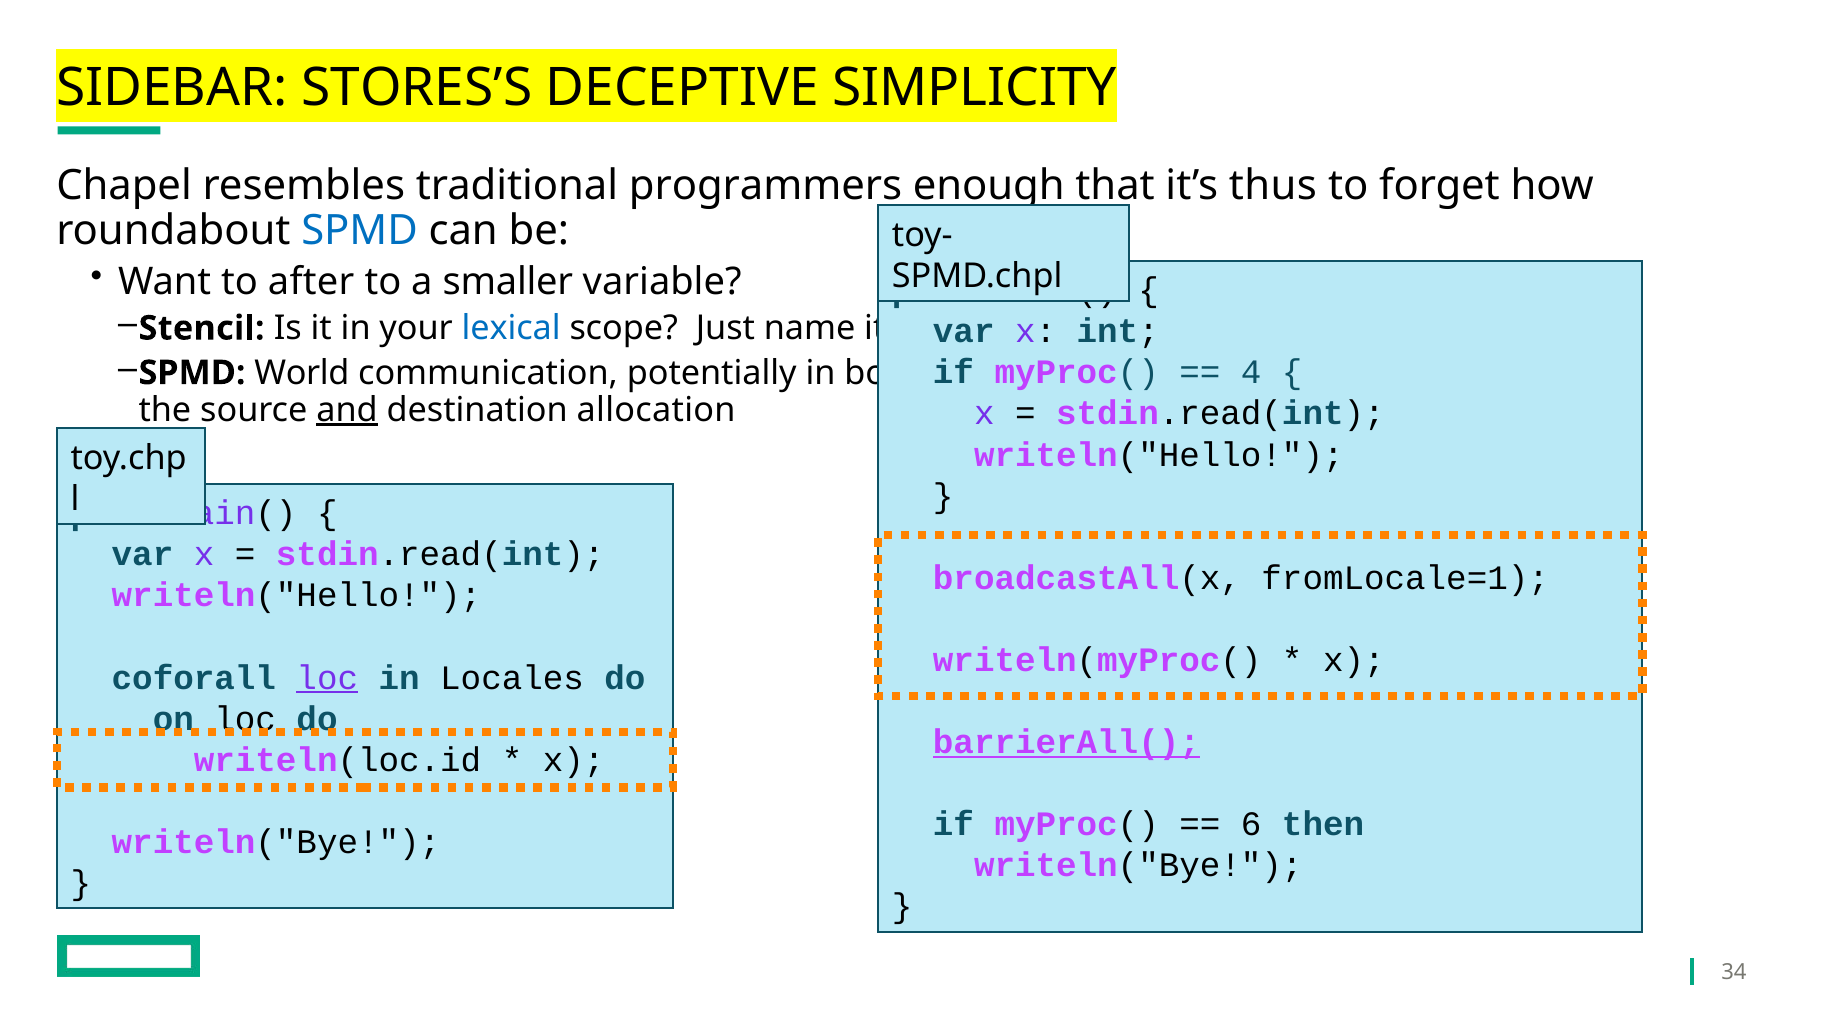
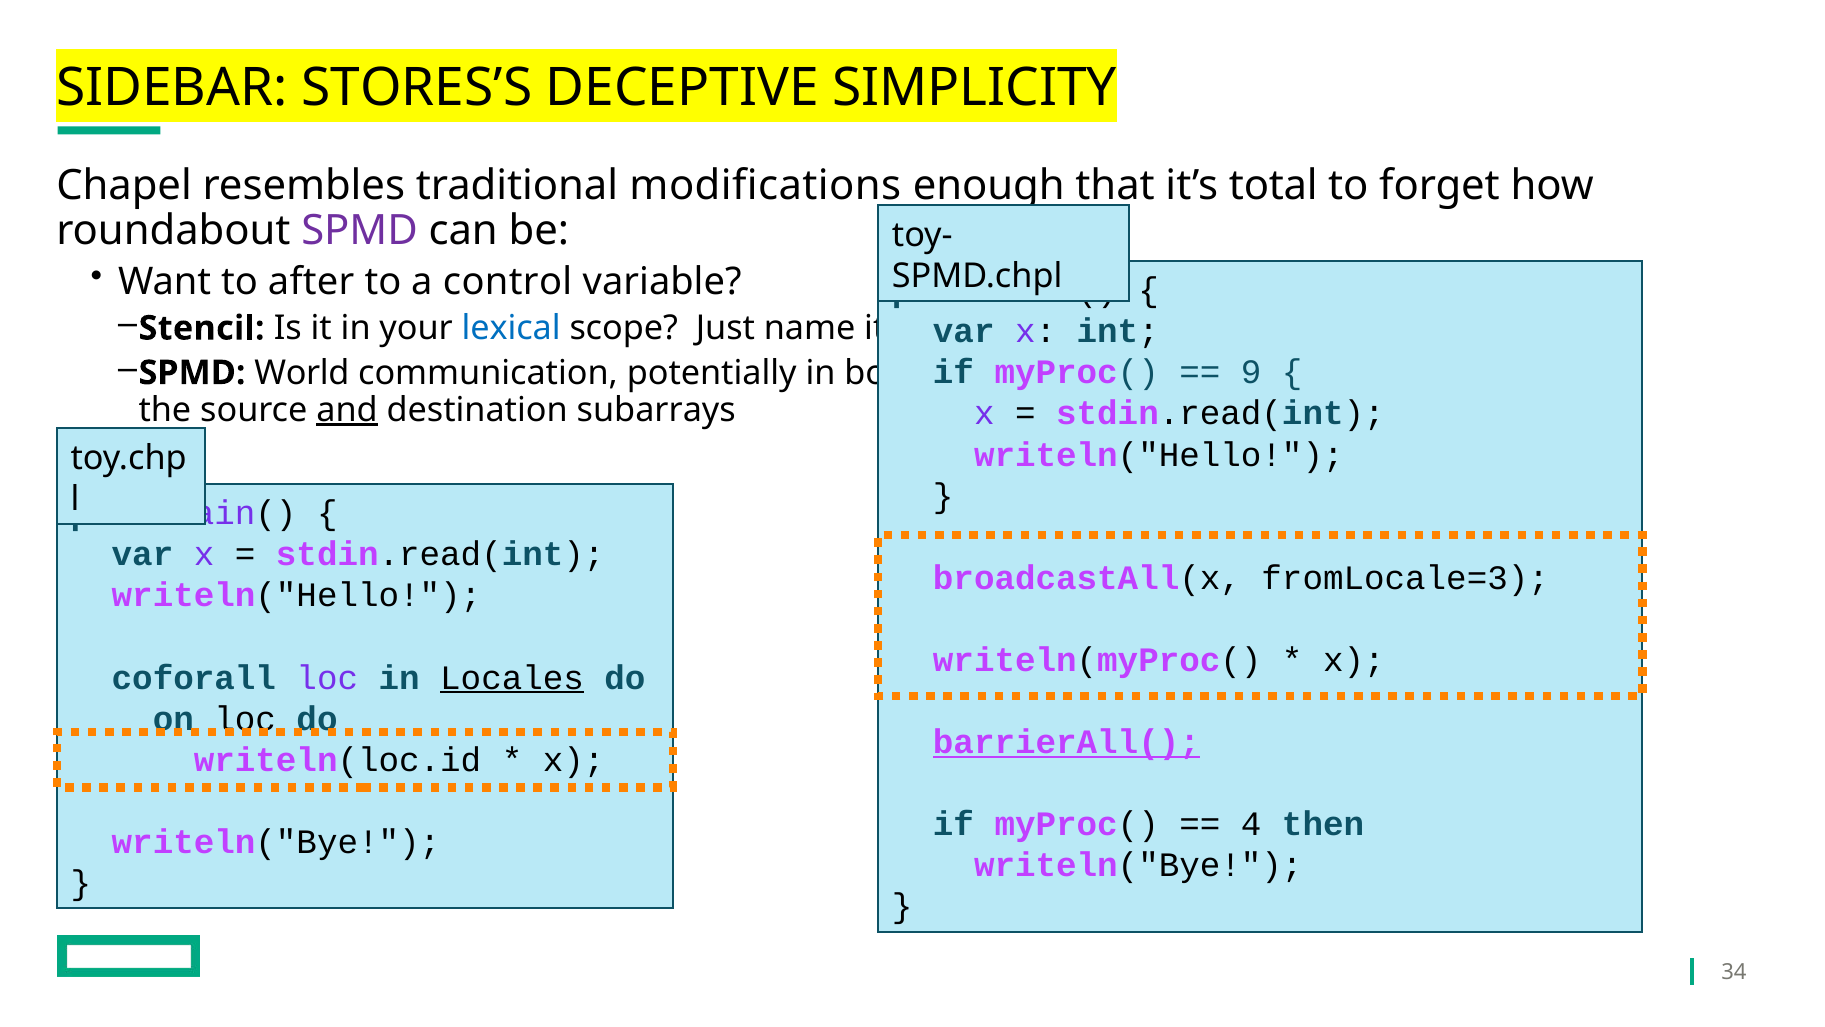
programmers: programmers -> modifications
thus: thus -> total
SPMD at (360, 231) colour: blue -> purple
smaller: smaller -> control
4: 4 -> 9
allocation: allocation -> subarrays
fromLocale=1: fromLocale=1 -> fromLocale=3
loc at (327, 677) underline: present -> none
Locales underline: none -> present
6: 6 -> 4
